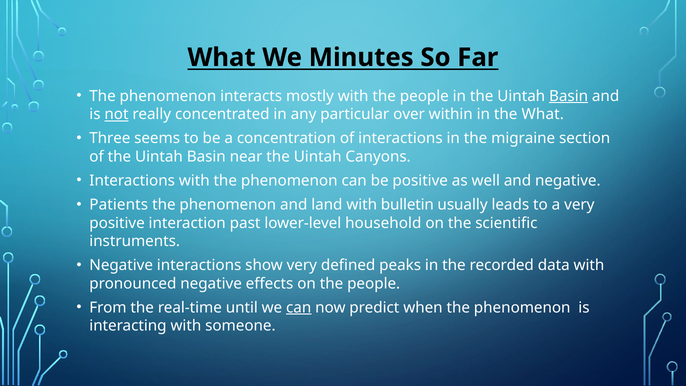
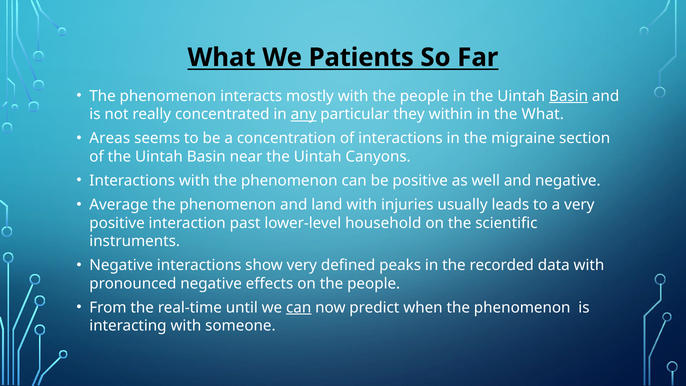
Minutes: Minutes -> Patients
not underline: present -> none
any underline: none -> present
over: over -> they
Three: Three -> Areas
Patients: Patients -> Average
bulletin: bulletin -> injuries
